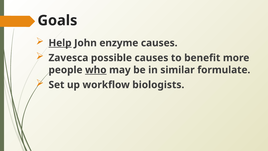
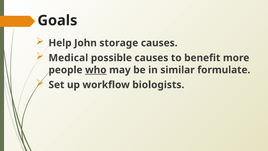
Help underline: present -> none
enzyme: enzyme -> storage
Zavesca: Zavesca -> Medical
